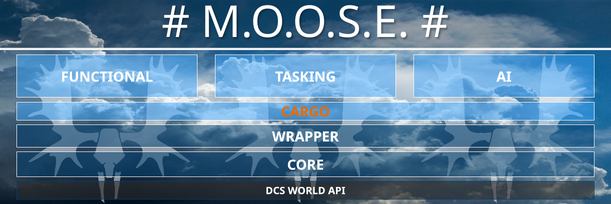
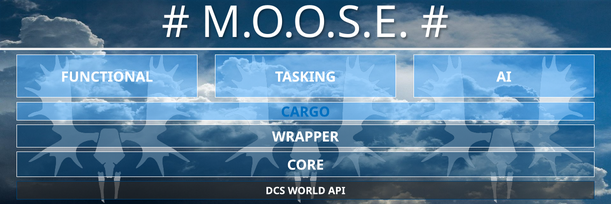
CARGO colour: orange -> blue
